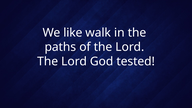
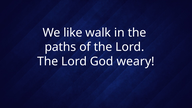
tested: tested -> weary
